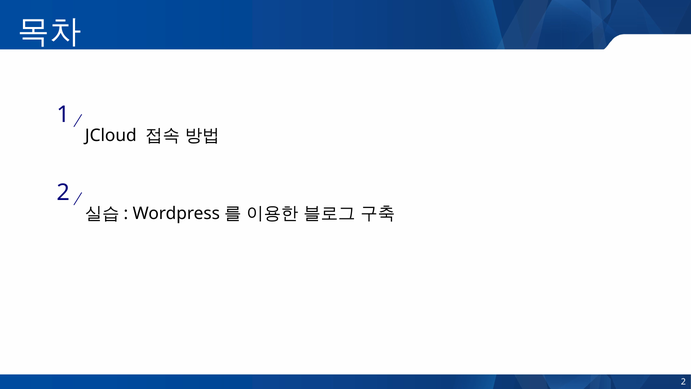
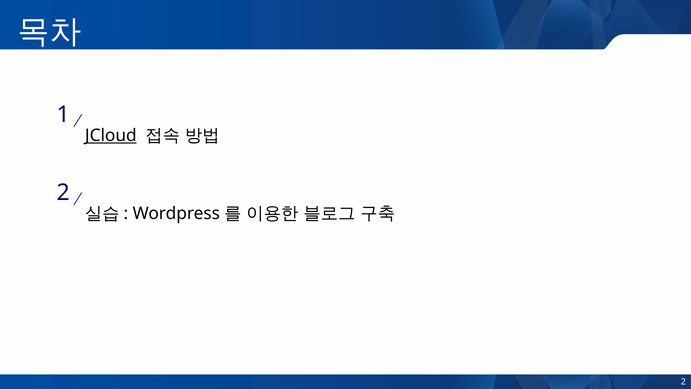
JCloud underline: none -> present
